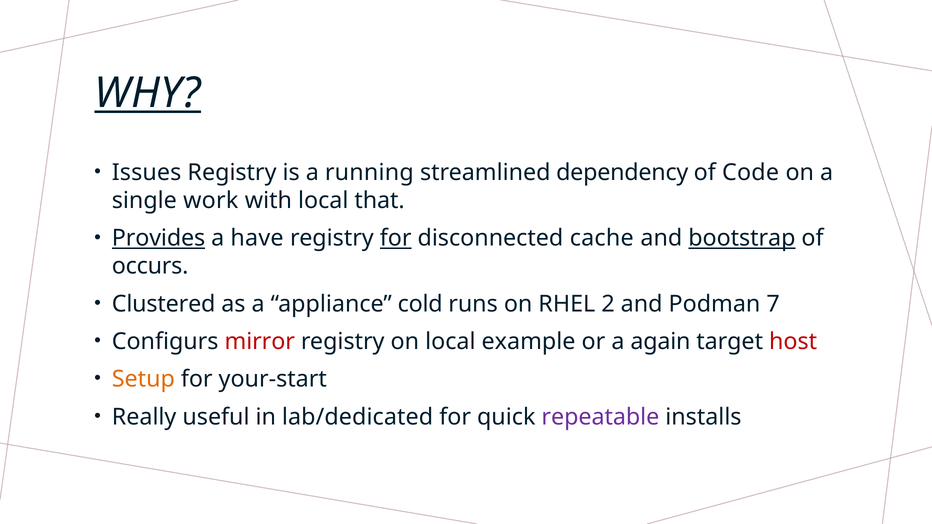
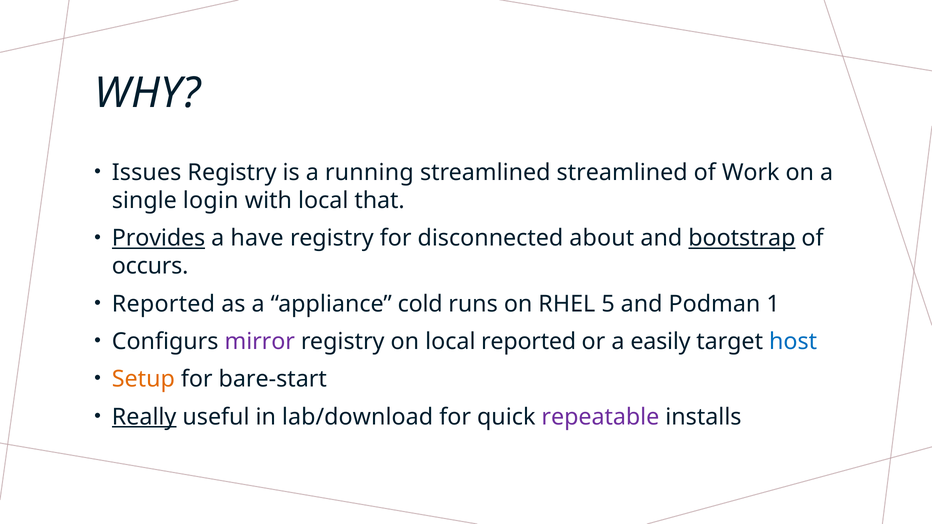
WHY underline: present -> none
streamlined dependency: dependency -> streamlined
Code: Code -> Work
work: work -> login
for at (396, 238) underline: present -> none
cache: cache -> about
Clustered at (164, 304): Clustered -> Reported
2: 2 -> 5
7: 7 -> 1
mirror colour: red -> purple
local example: example -> reported
again: again -> easily
host colour: red -> blue
your-start: your-start -> bare-start
Really underline: none -> present
lab/dedicated: lab/dedicated -> lab/download
